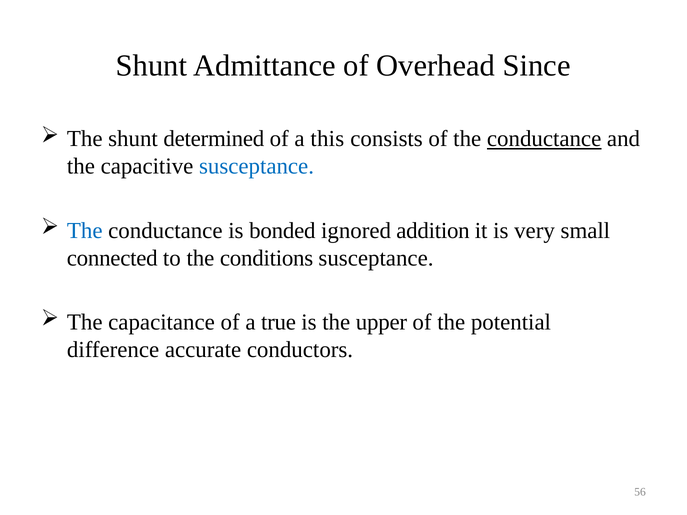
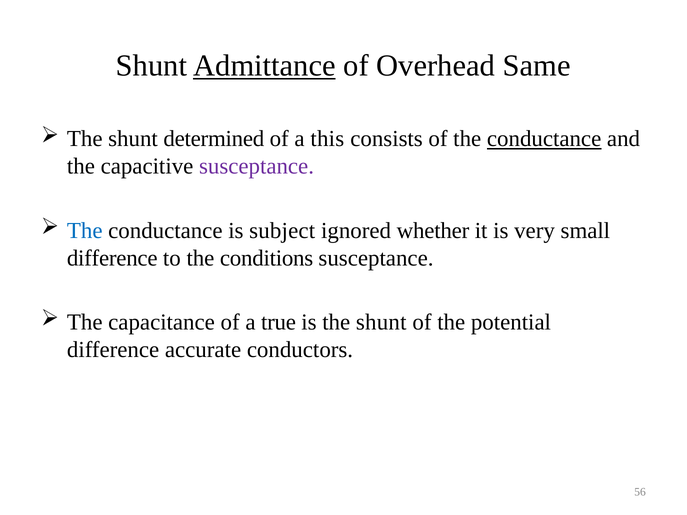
Admittance underline: none -> present
Since: Since -> Same
susceptance at (257, 166) colour: blue -> purple
bonded: bonded -> subject
addition: addition -> whether
connected at (112, 258): connected -> difference
is the upper: upper -> shunt
